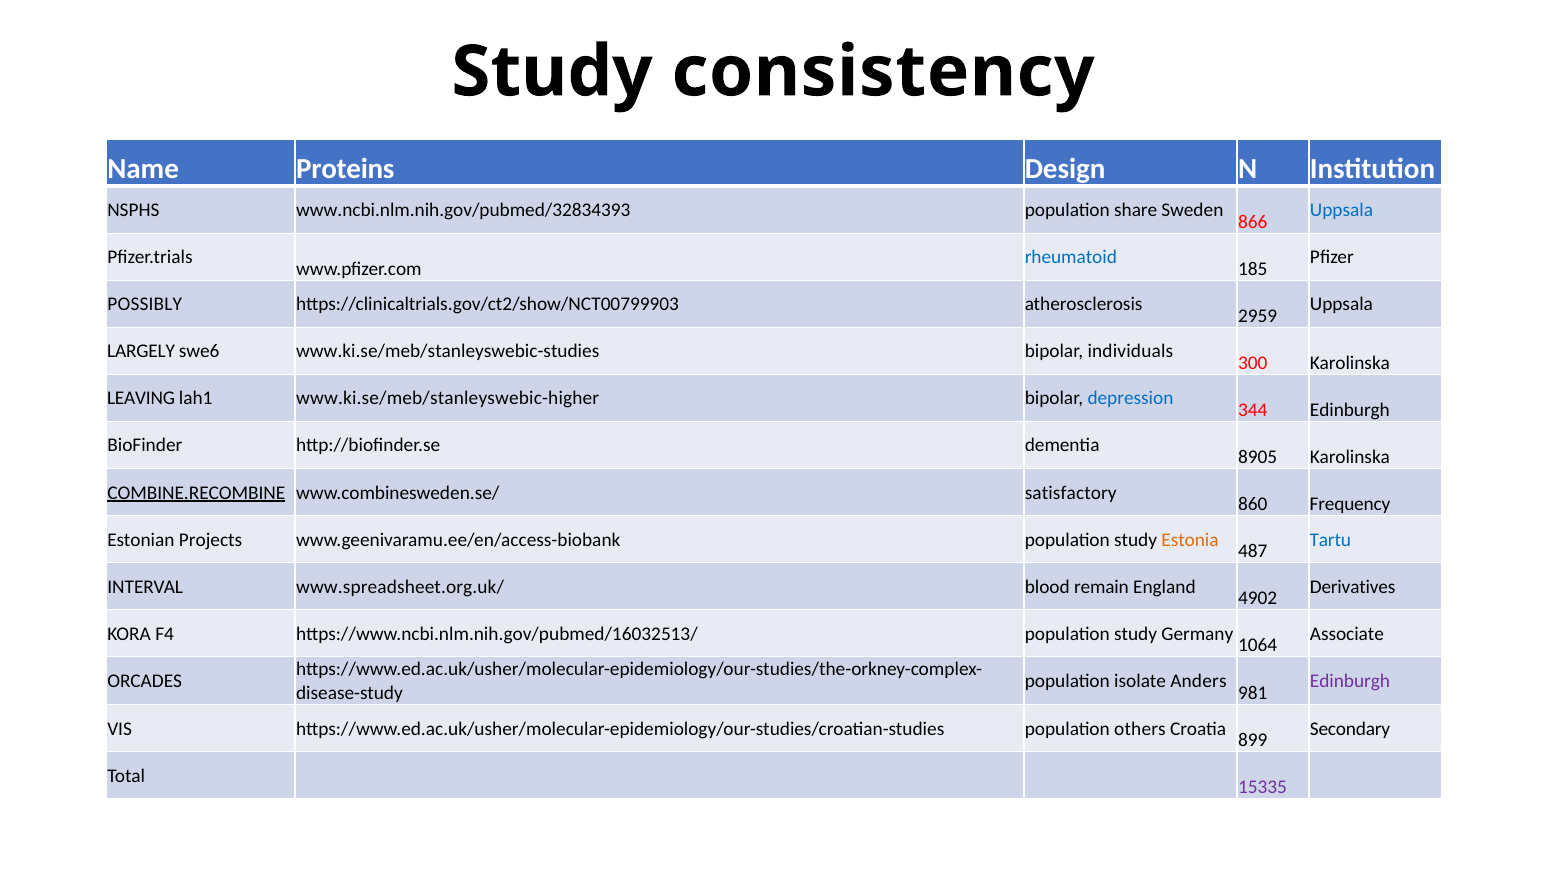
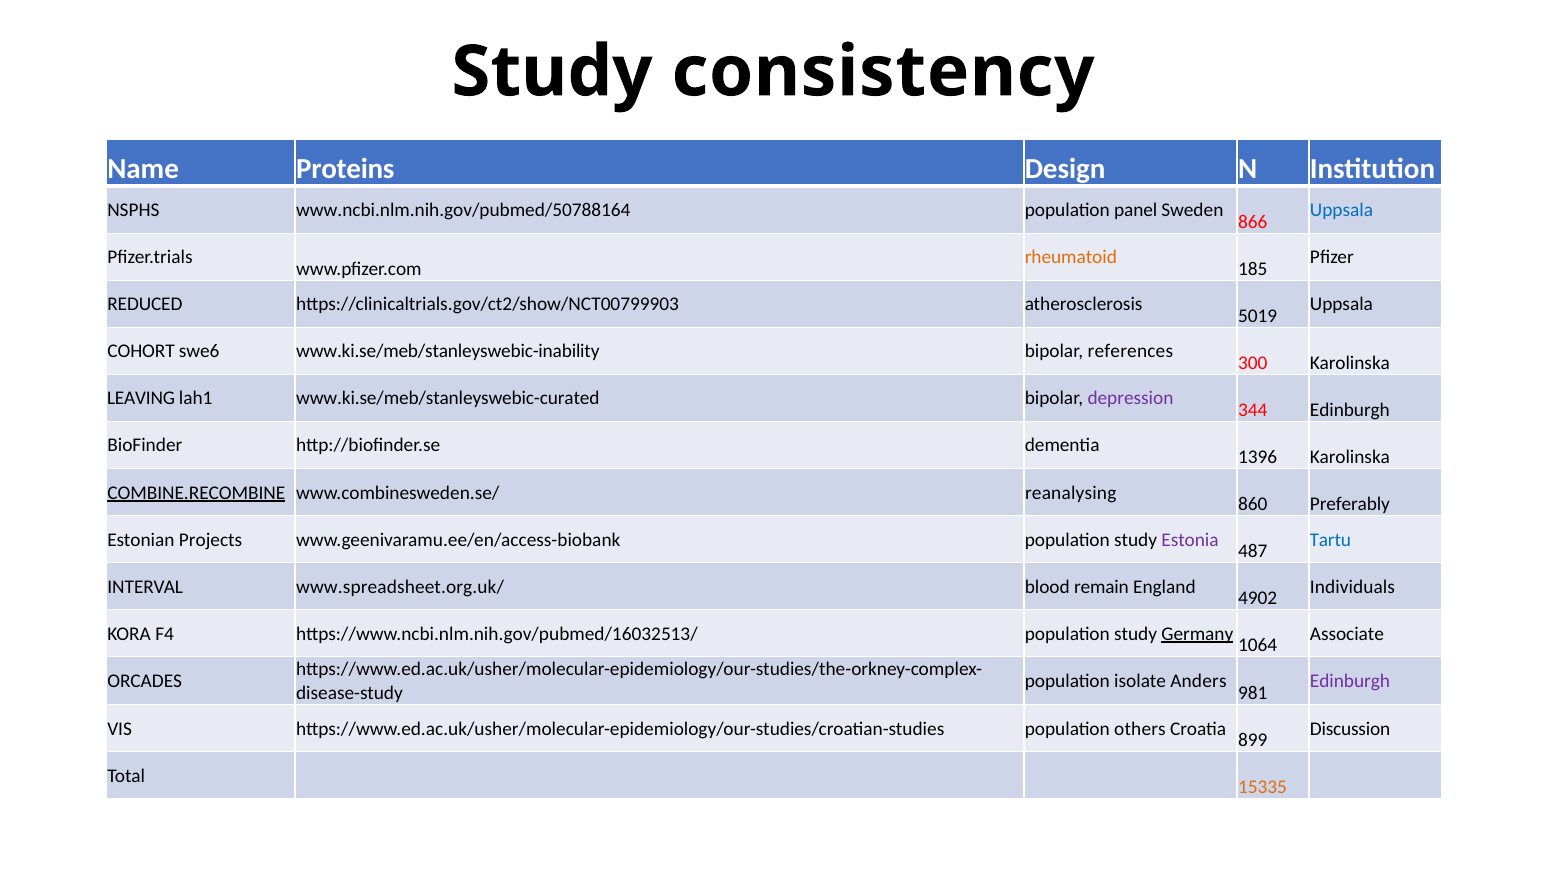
www.ncbi.nlm.nih.gov/pubmed/32834393: www.ncbi.nlm.nih.gov/pubmed/32834393 -> www.ncbi.nlm.nih.gov/pubmed/50788164
share: share -> panel
rheumatoid colour: blue -> orange
POSSIBLY: POSSIBLY -> REDUCED
2959: 2959 -> 5019
LARGELY: LARGELY -> COHORT
www.ki.se/meb/stanleyswebic-studies: www.ki.se/meb/stanleyswebic-studies -> www.ki.se/meb/stanleyswebic-inability
individuals: individuals -> references
www.ki.se/meb/stanleyswebic-higher: www.ki.se/meb/stanleyswebic-higher -> www.ki.se/meb/stanleyswebic-curated
depression colour: blue -> purple
8905: 8905 -> 1396
satisfactory: satisfactory -> reanalysing
Frequency: Frequency -> Preferably
Estonia colour: orange -> purple
Derivatives: Derivatives -> Individuals
Germany underline: none -> present
Secondary: Secondary -> Discussion
15335 colour: purple -> orange
